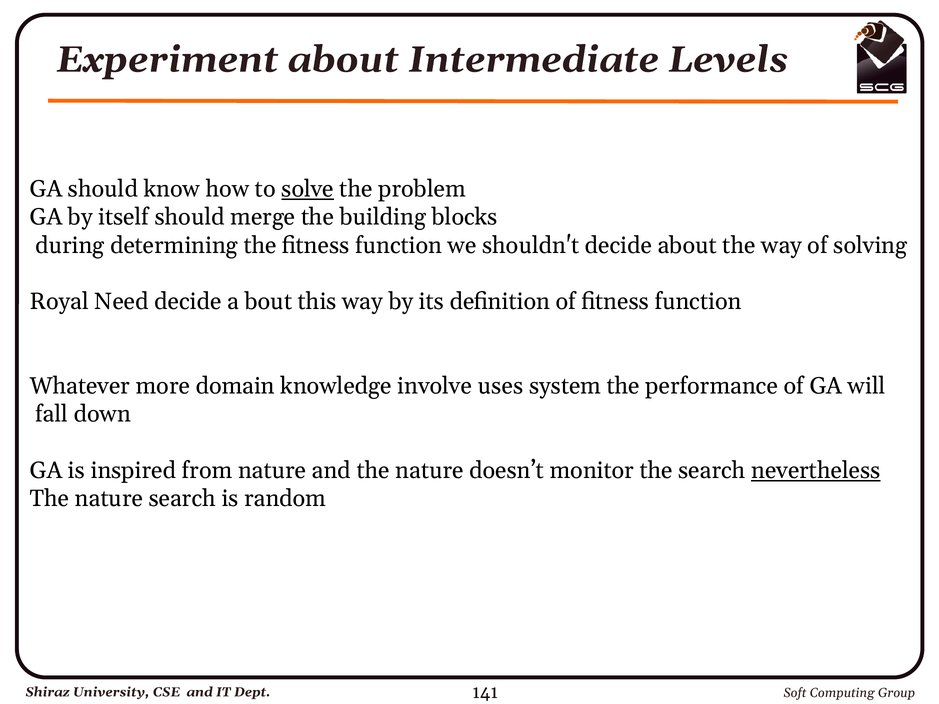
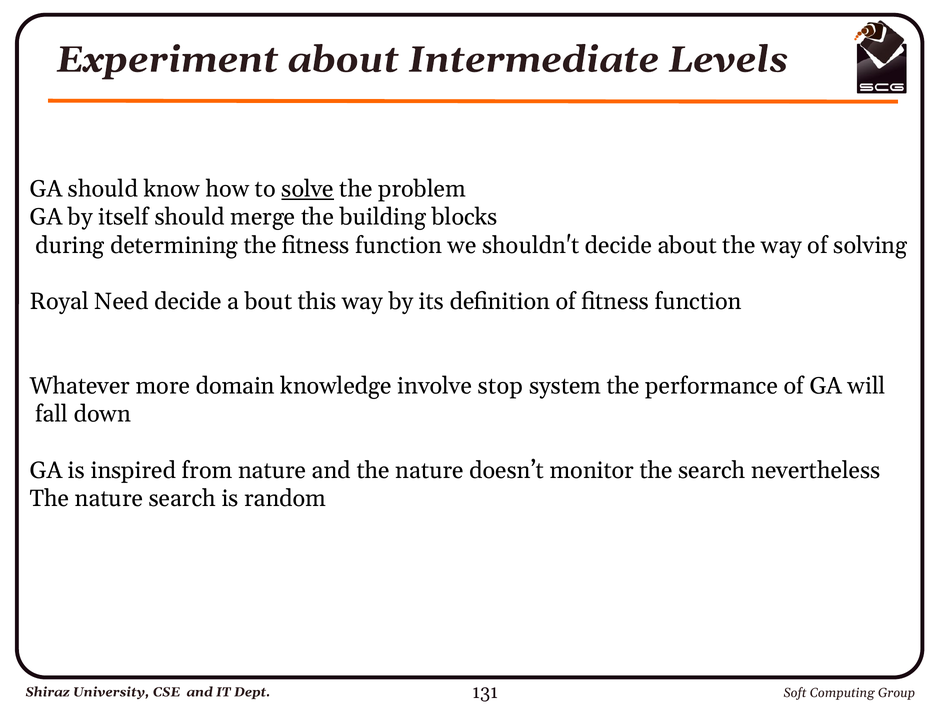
uses: uses -> stop
nevertheless underline: present -> none
141: 141 -> 131
